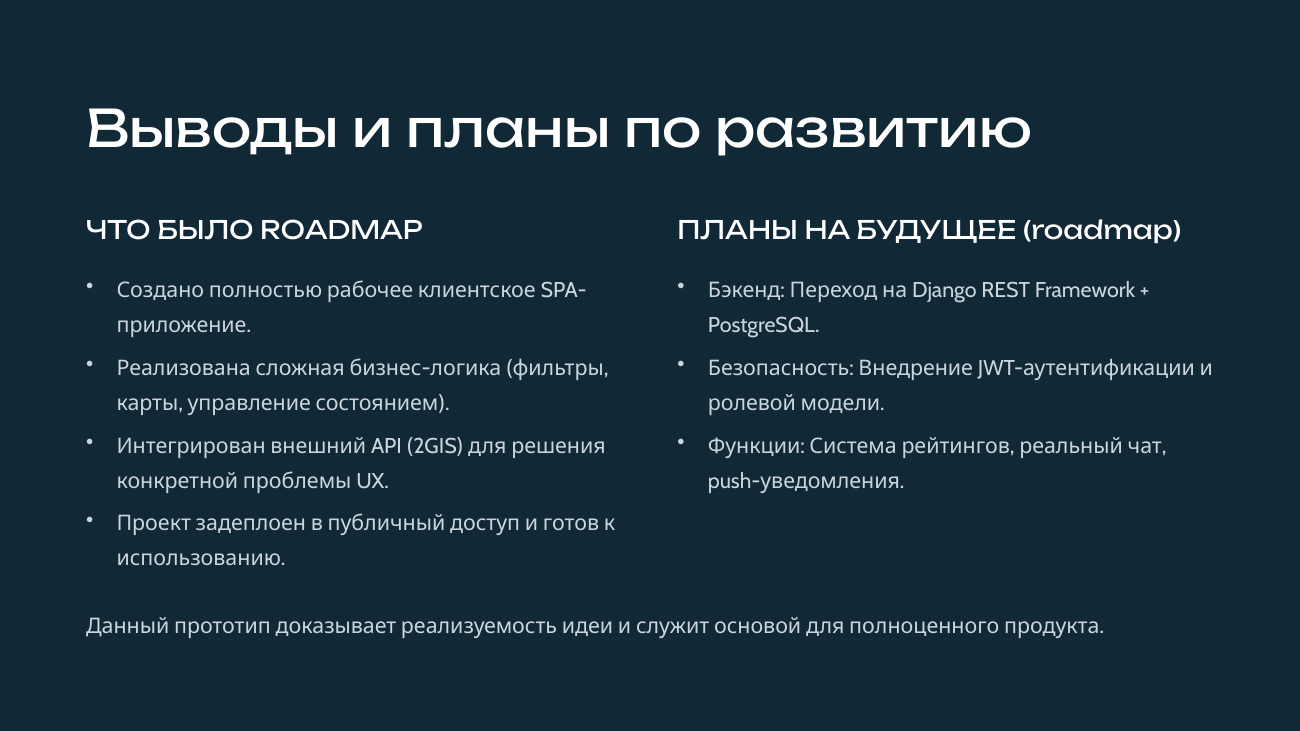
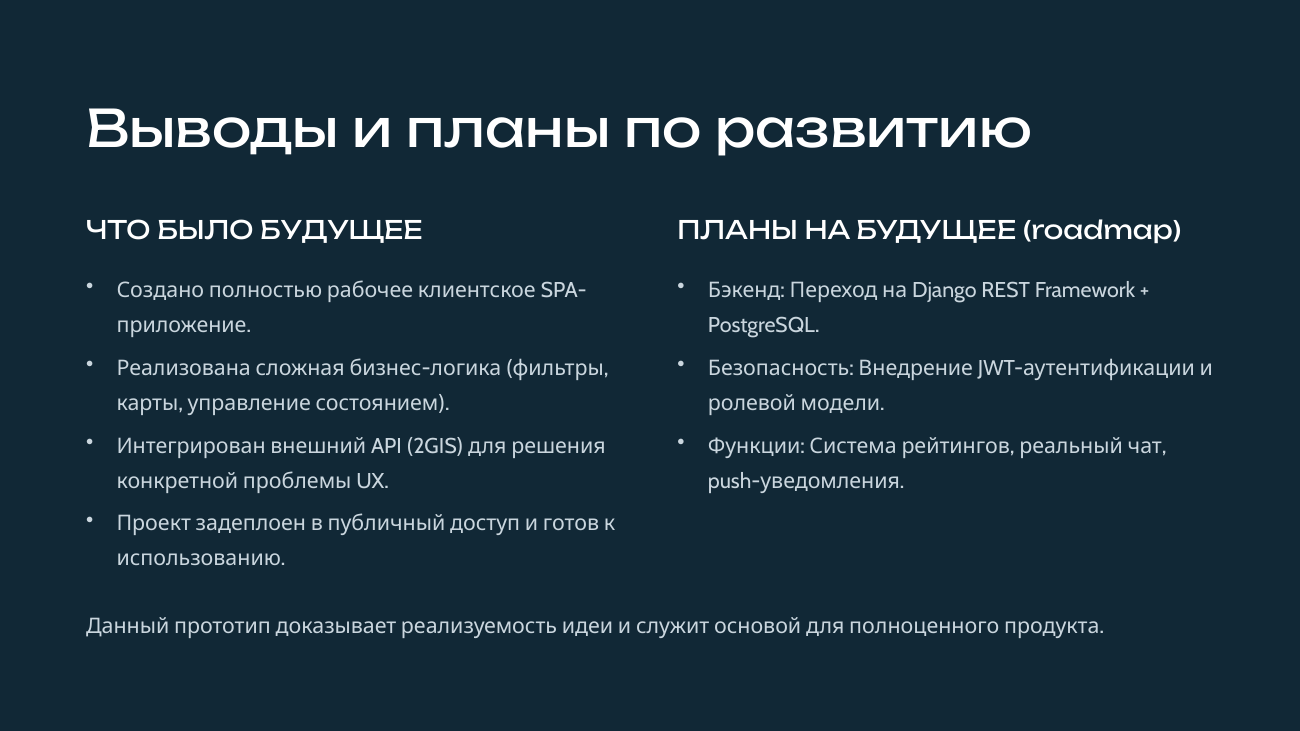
БЫЛО ROADMAP: ROADMAP -> БУДУЩЕЕ
